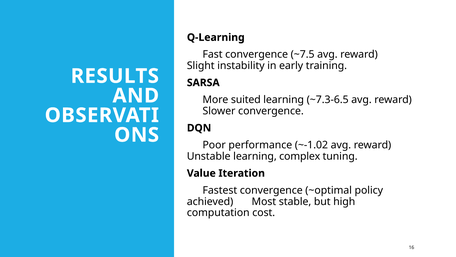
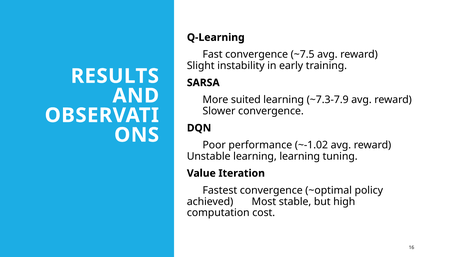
~7.3-6.5: ~7.3-6.5 -> ~7.3-7.9
learning complex: complex -> learning
